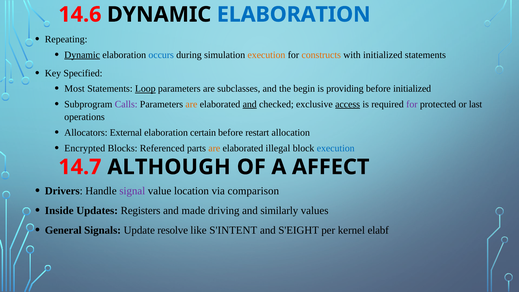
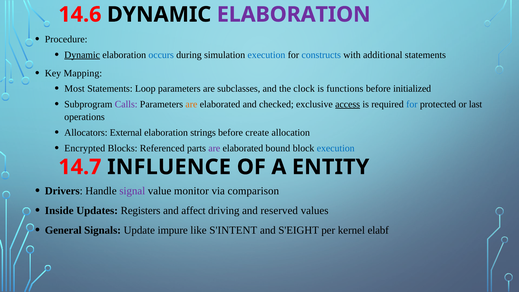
ELABORATION at (294, 14) colour: blue -> purple
Repeating: Repeating -> Procedure
execution at (266, 55) colour: orange -> blue
constructs colour: orange -> blue
with initialized: initialized -> additional
Specified: Specified -> Mapping
Loop underline: present -> none
begin: begin -> clock
providing: providing -> functions
and at (250, 104) underline: present -> none
for at (412, 104) colour: purple -> blue
certain: certain -> strings
restart: restart -> create
are at (214, 148) colour: orange -> purple
illegal: illegal -> bound
ALTHOUGH: ALTHOUGH -> INFLUENCE
AFFECT: AFFECT -> ENTITY
location: location -> monitor
made: made -> affect
similarly: similarly -> reserved
resolve: resolve -> impure
